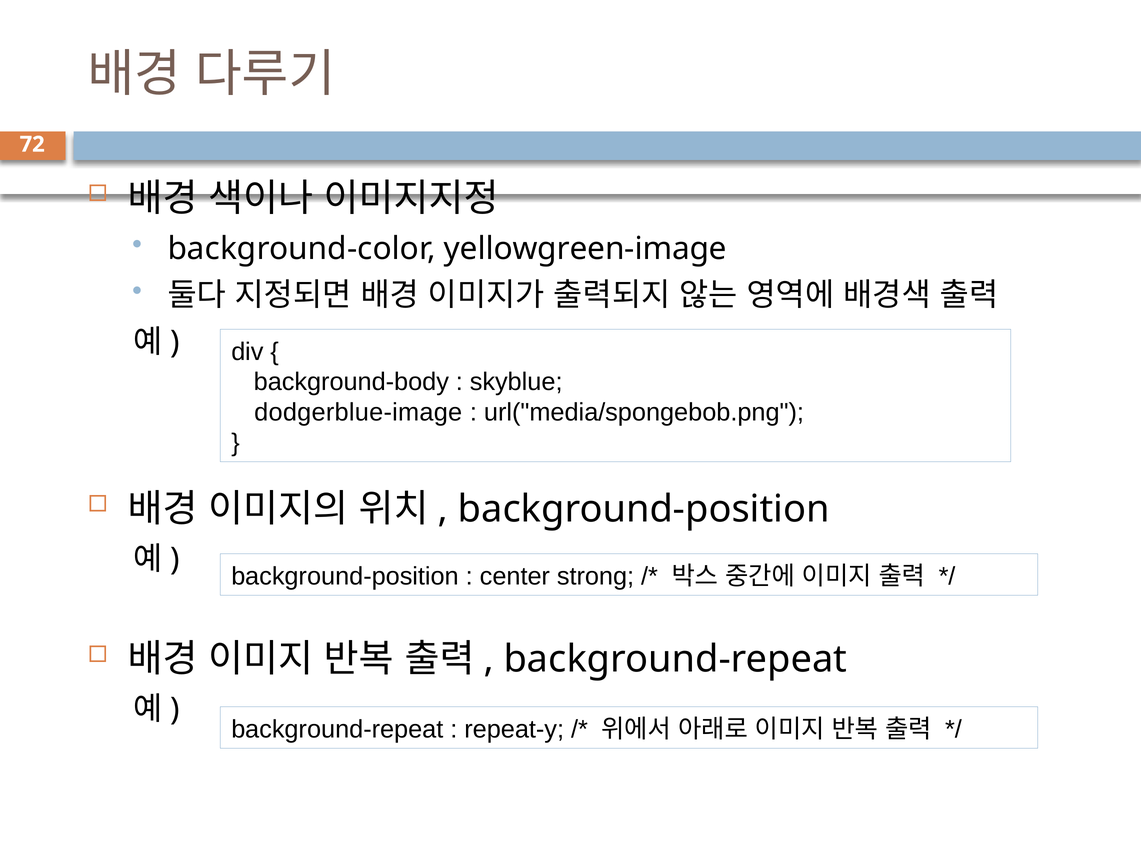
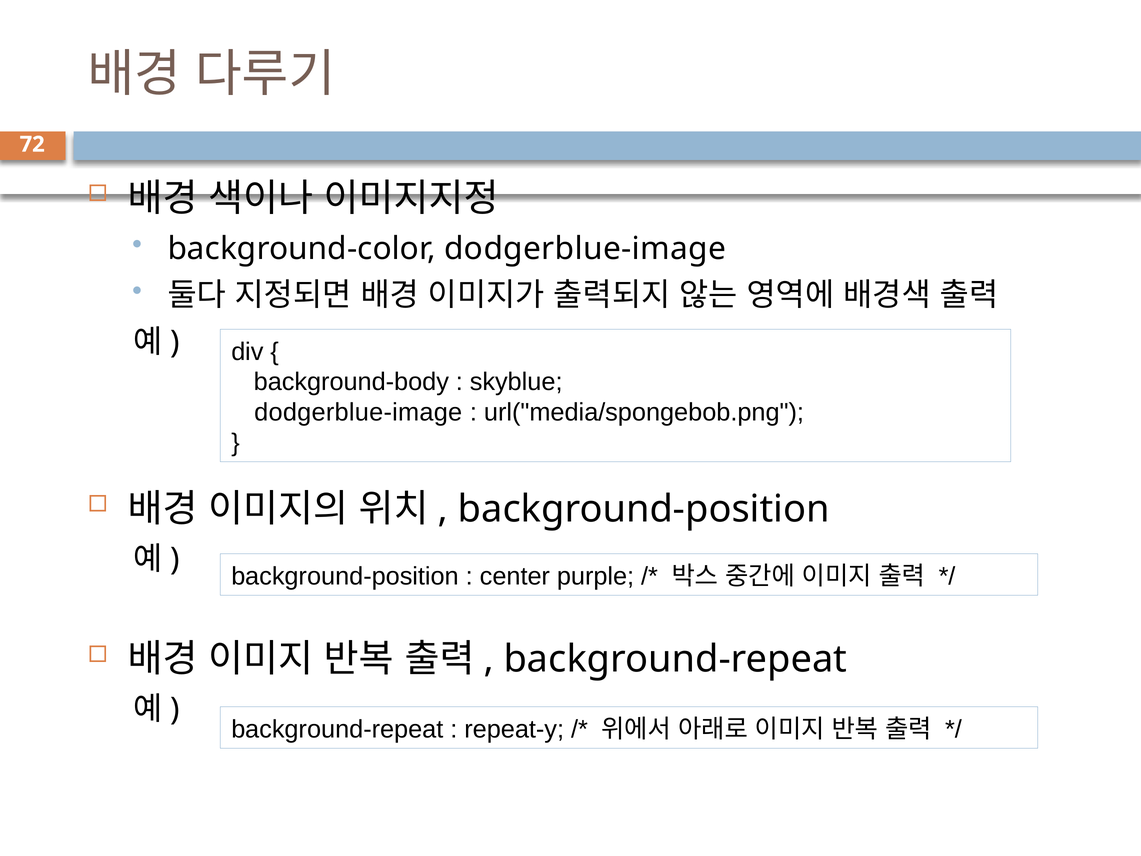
background-color yellowgreen-image: yellowgreen-image -> dodgerblue-image
strong: strong -> purple
